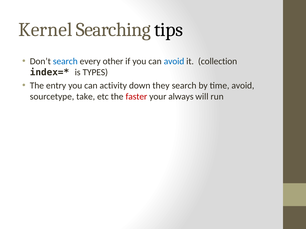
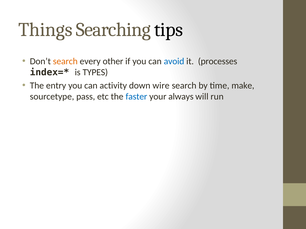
Kernel: Kernel -> Things
search at (65, 61) colour: blue -> orange
collection: collection -> processes
they: they -> wire
time avoid: avoid -> make
take: take -> pass
faster colour: red -> blue
